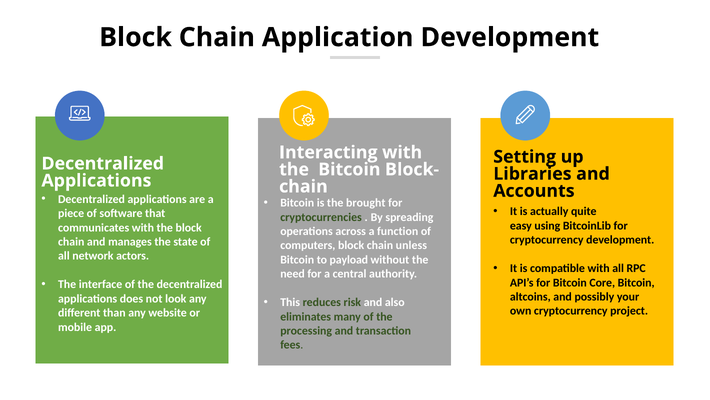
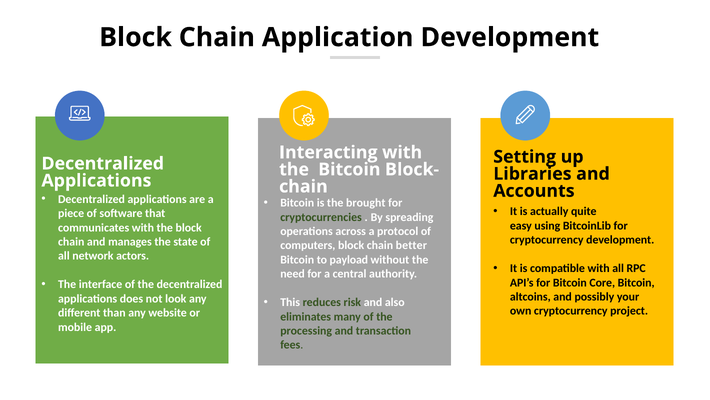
function: function -> protocol
unless: unless -> better
